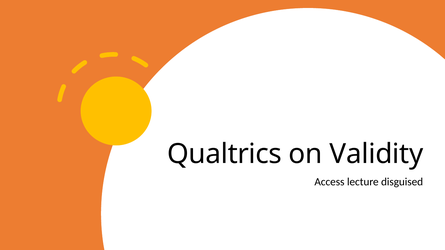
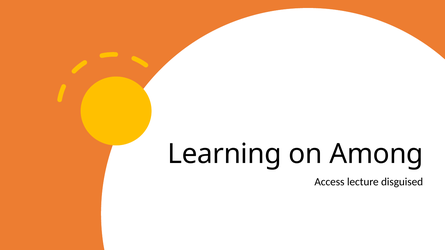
Qualtrics: Qualtrics -> Learning
Validity: Validity -> Among
